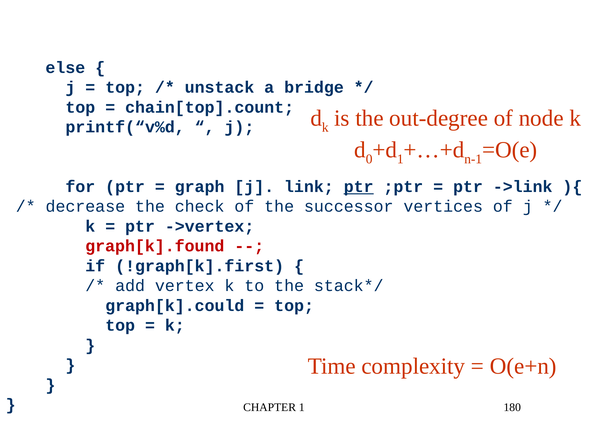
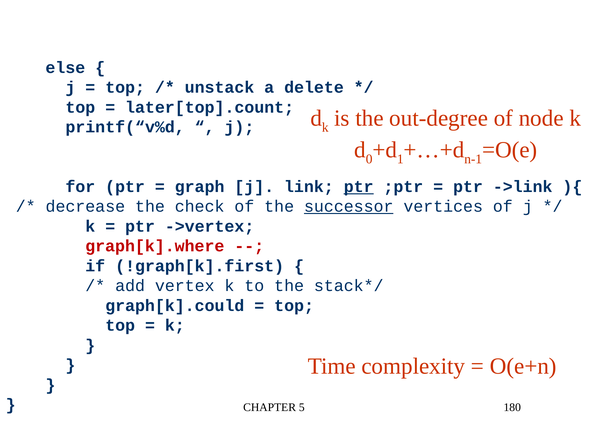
bridge: bridge -> delete
chain[top].count: chain[top].count -> later[top].count
successor underline: none -> present
graph[k].found: graph[k].found -> graph[k].where
CHAPTER 1: 1 -> 5
